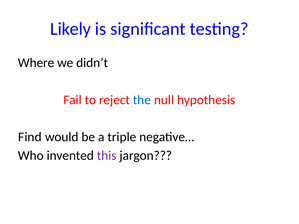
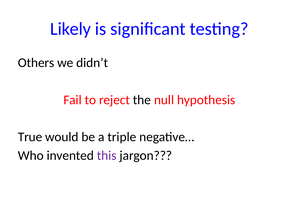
Where: Where -> Others
the colour: blue -> black
Find: Find -> True
